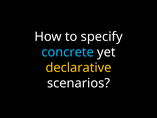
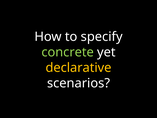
concrete colour: light blue -> light green
